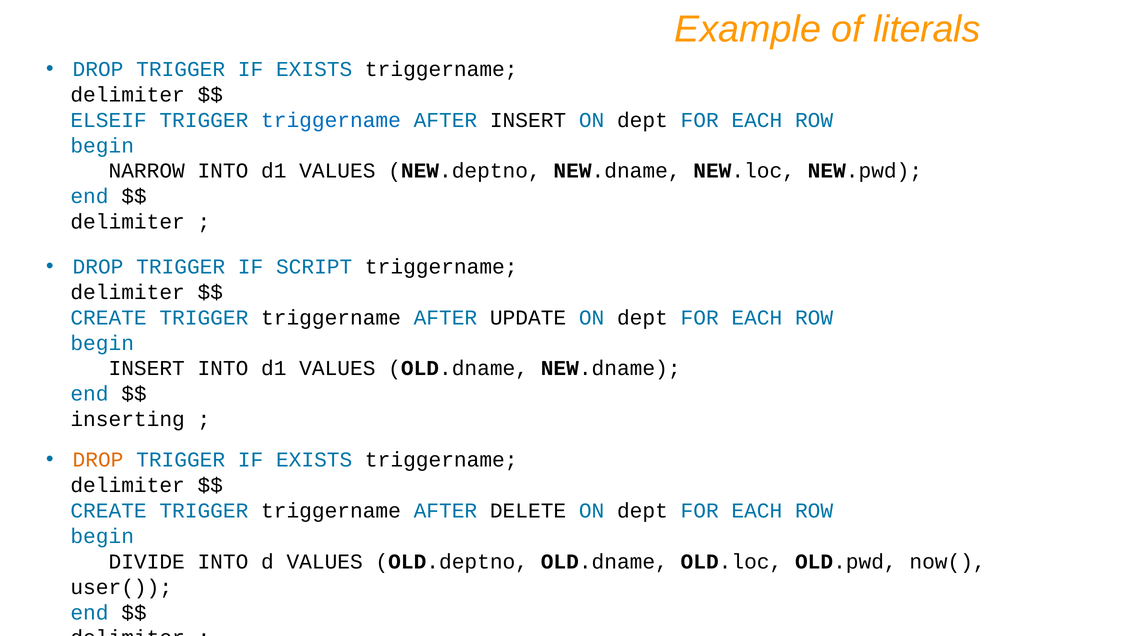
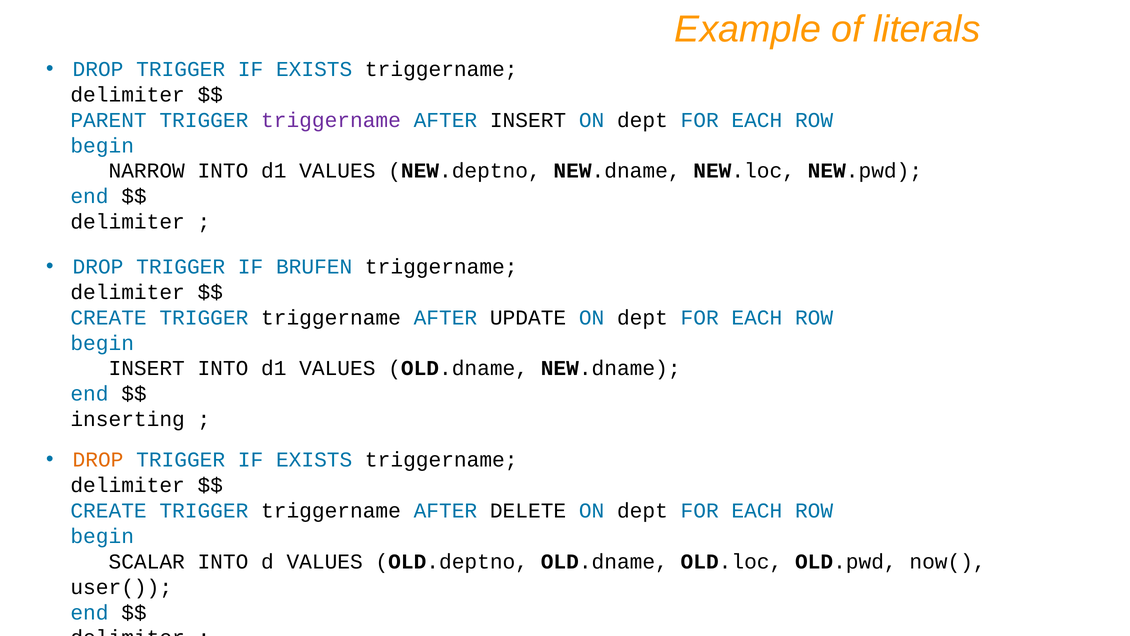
ELSEIF: ELSEIF -> PARENT
triggername at (331, 120) colour: blue -> purple
SCRIPT: SCRIPT -> BRUFEN
DIVIDE: DIVIDE -> SCALAR
